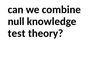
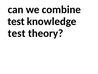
null at (16, 21): null -> test
